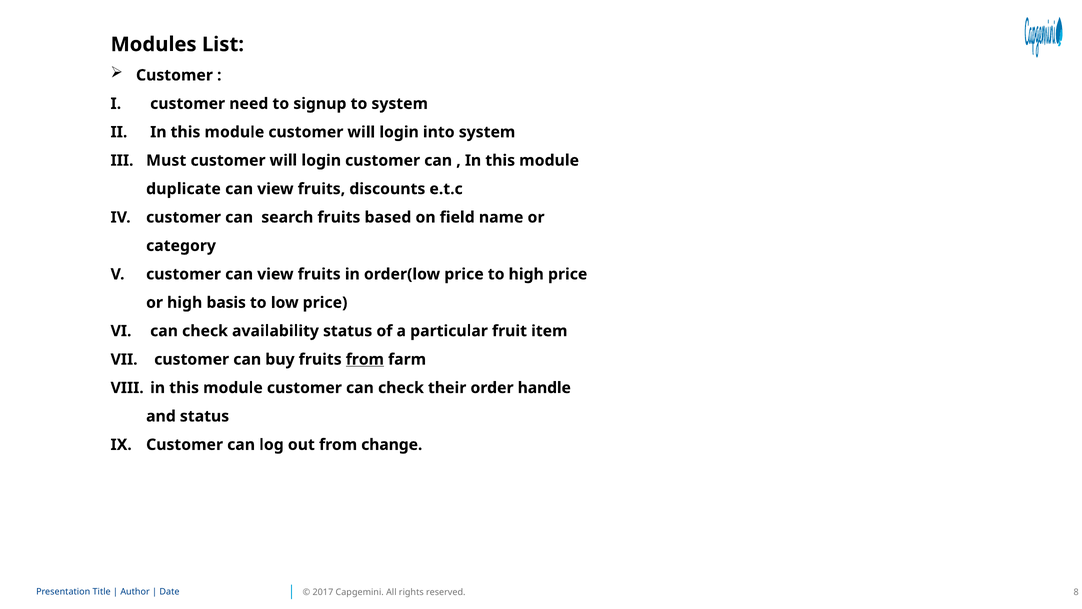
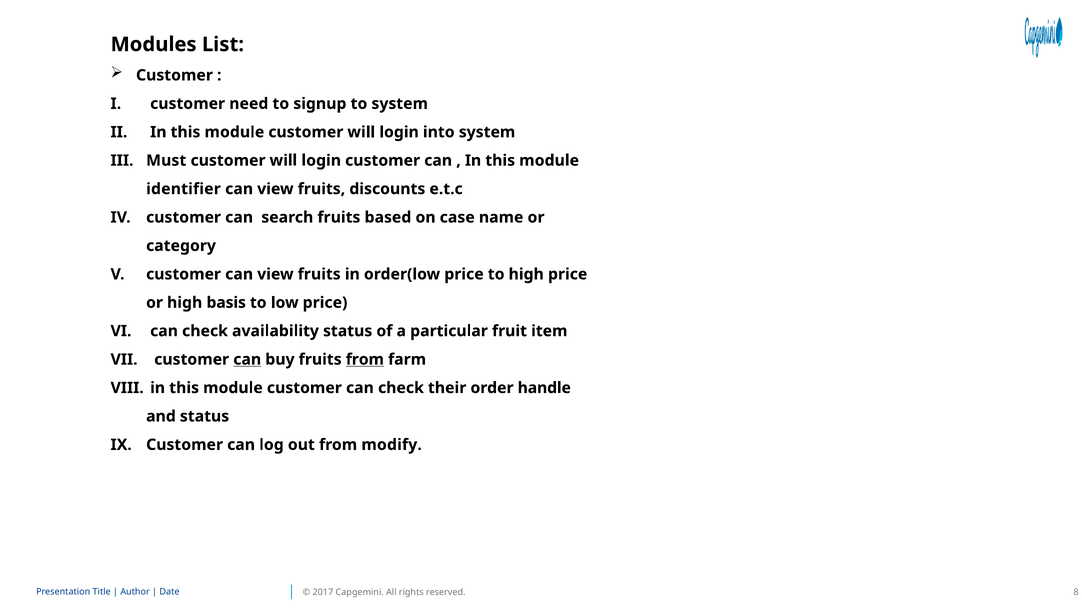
duplicate: duplicate -> identifier
field: field -> case
can at (247, 359) underline: none -> present
change: change -> modify
